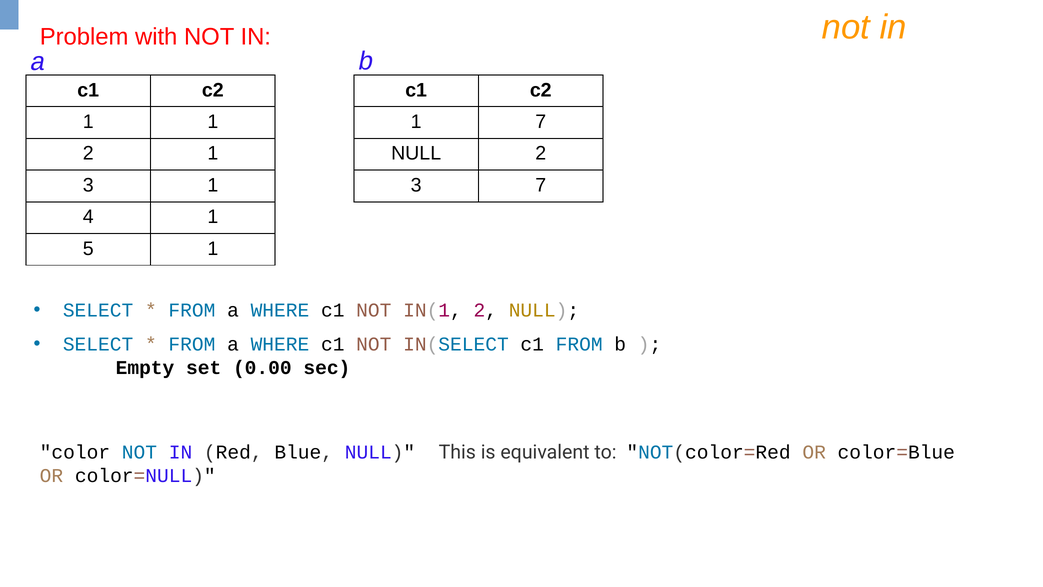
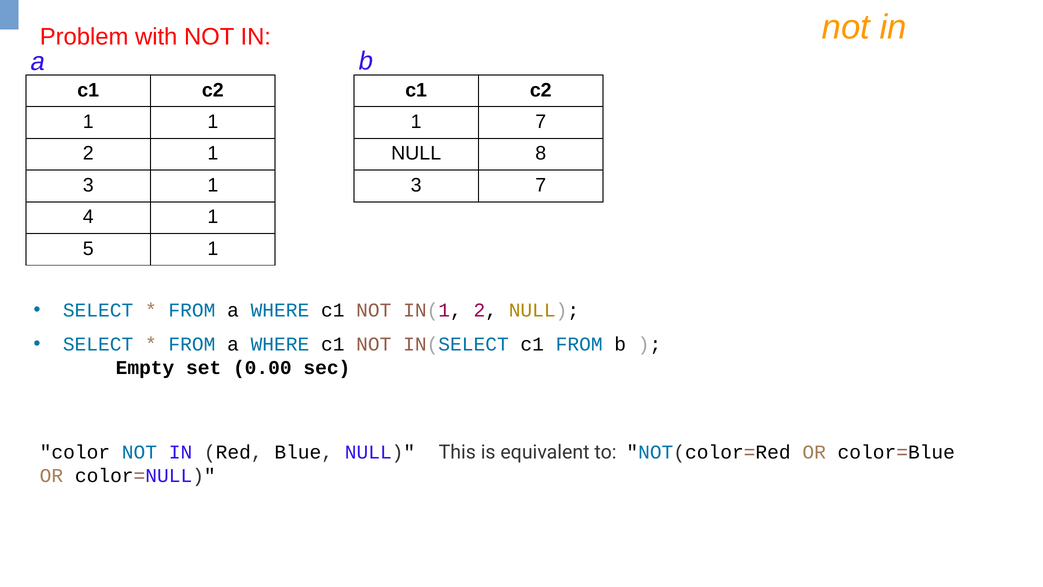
NULL 2: 2 -> 8
